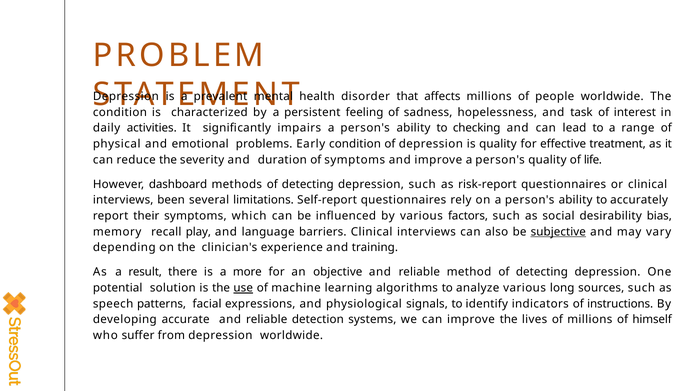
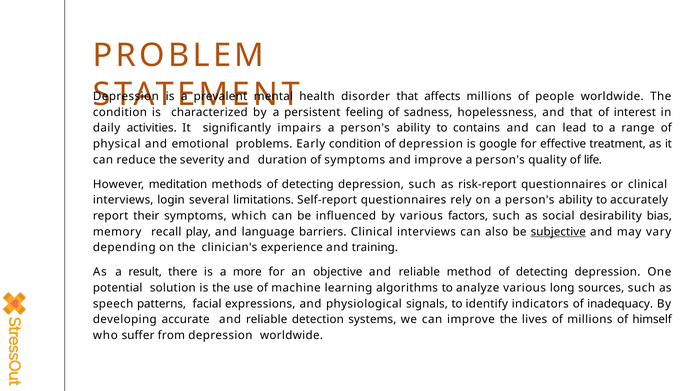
and task: task -> that
checking: checking -> contains
is quality: quality -> google
dashboard: dashboard -> meditation
been: been -> login
use underline: present -> none
instructions: instructions -> inadequacy
